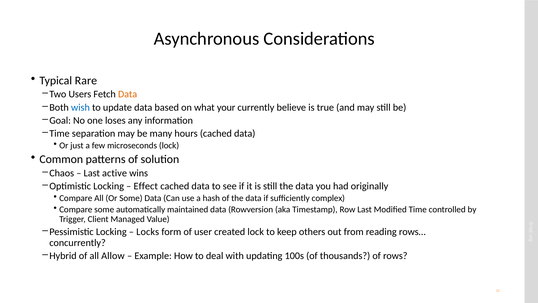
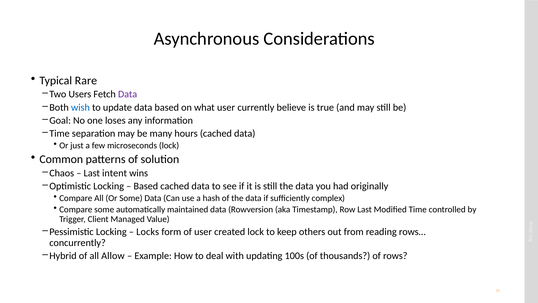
Data at (128, 94) colour: orange -> purple
what your: your -> user
active: active -> intent
Effect at (146, 186): Effect -> Based
